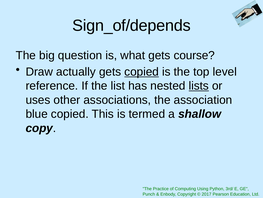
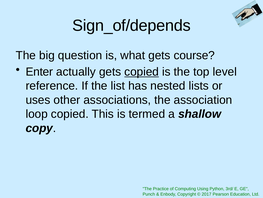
Draw: Draw -> Enter
lists underline: present -> none
blue: blue -> loop
